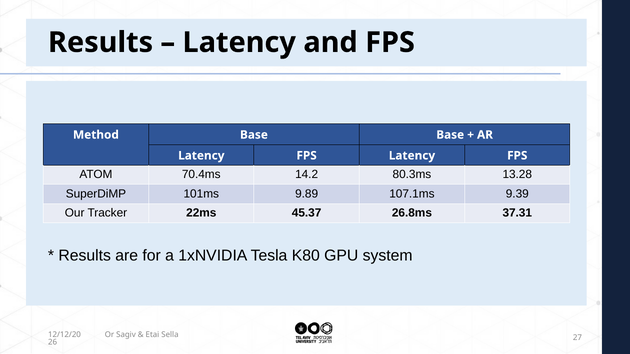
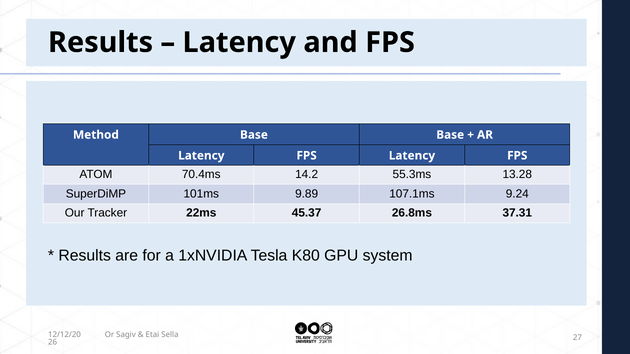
80.3ms: 80.3ms -> 55.3ms
9.39: 9.39 -> 9.24
